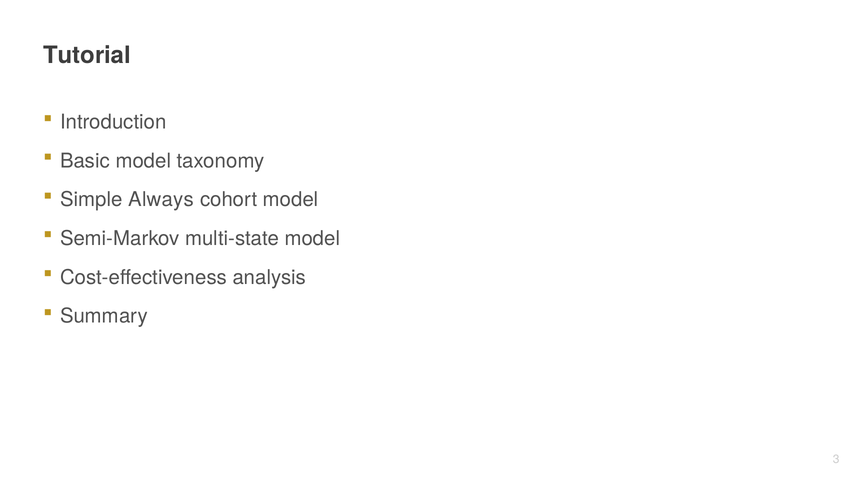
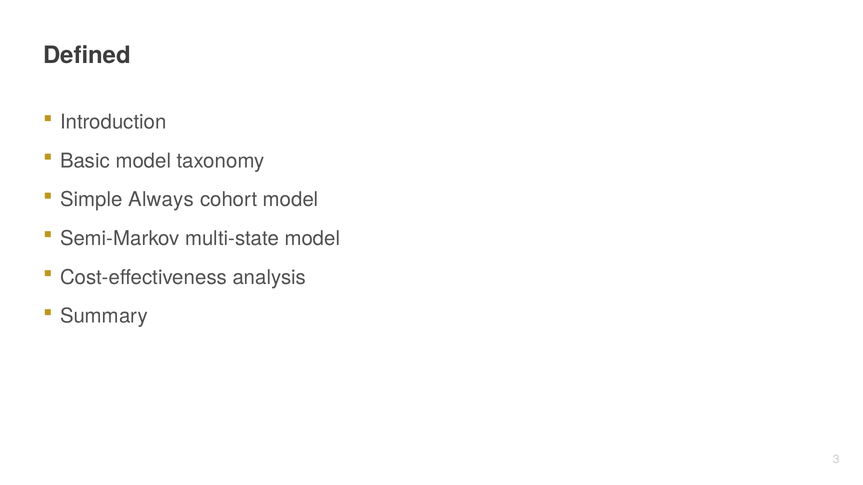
Tutorial: Tutorial -> Defined
